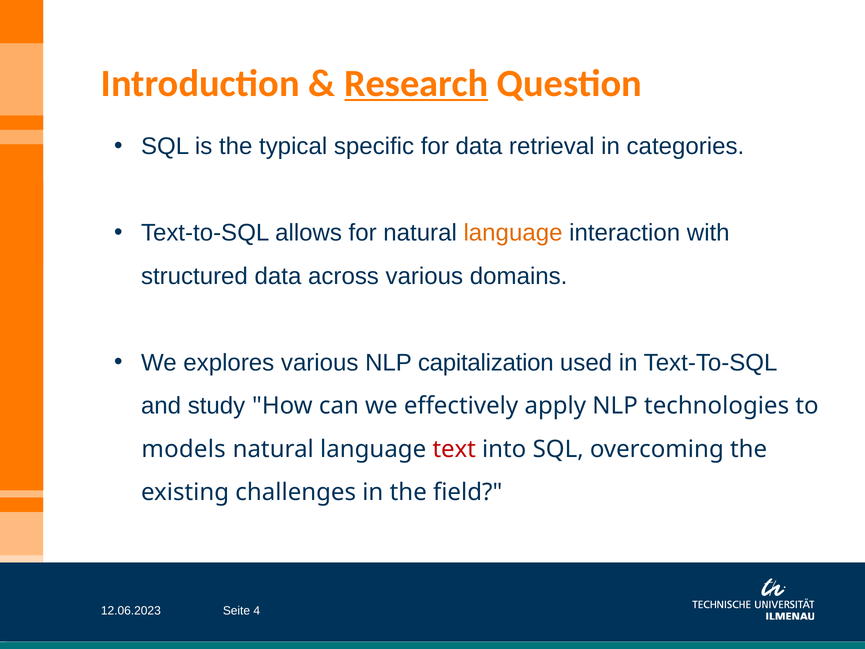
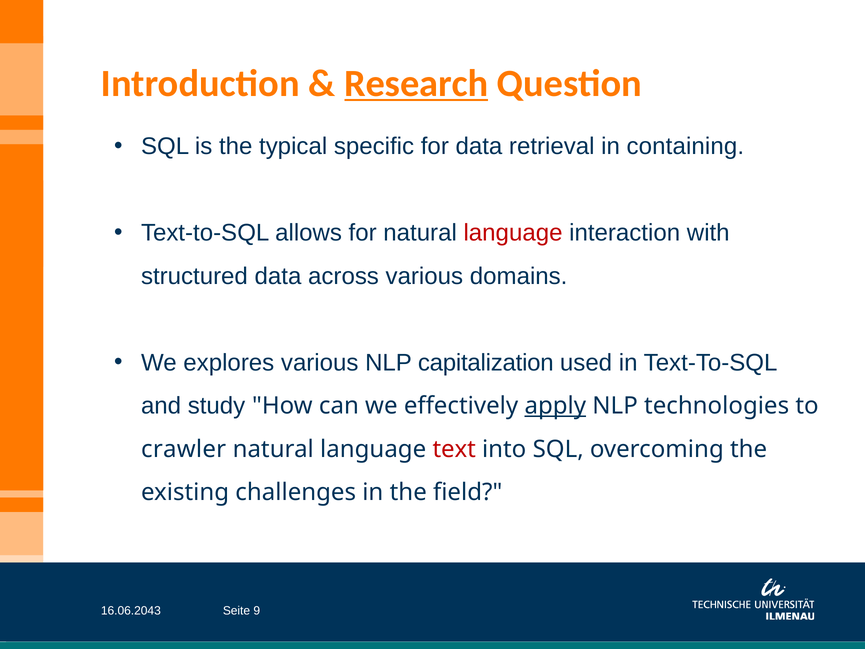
categories: categories -> containing
language at (513, 233) colour: orange -> red
apply underline: none -> present
models: models -> crawler
12.06.2023: 12.06.2023 -> 16.06.2043
4: 4 -> 9
